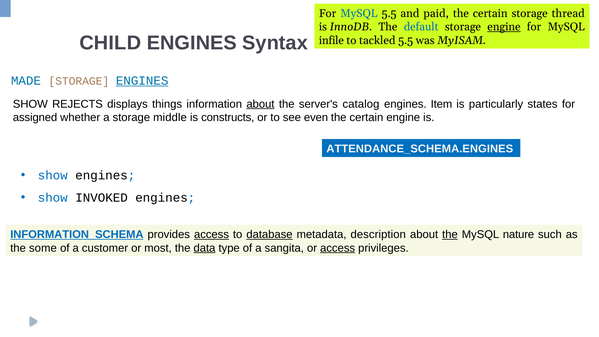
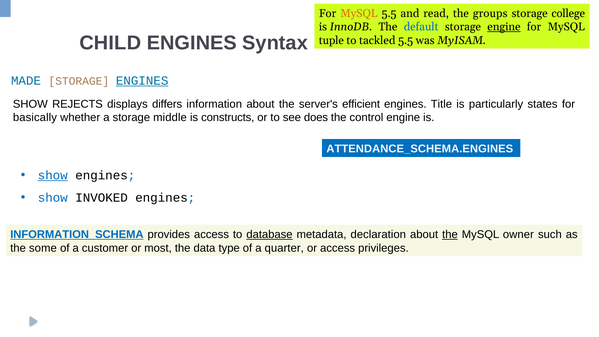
MySQL at (359, 13) colour: blue -> orange
paid: paid -> read
certain at (490, 13): certain -> groups
thread: thread -> college
infile: infile -> tuple
things: things -> differs
about at (260, 104) underline: present -> none
catalog: catalog -> efficient
Item: Item -> Title
assigned: assigned -> basically
even: even -> does
certain at (366, 117): certain -> control
show at (53, 175) underline: none -> present
access at (211, 234) underline: present -> none
description: description -> declaration
nature: nature -> owner
data underline: present -> none
sangita: sangita -> quarter
access at (338, 248) underline: present -> none
